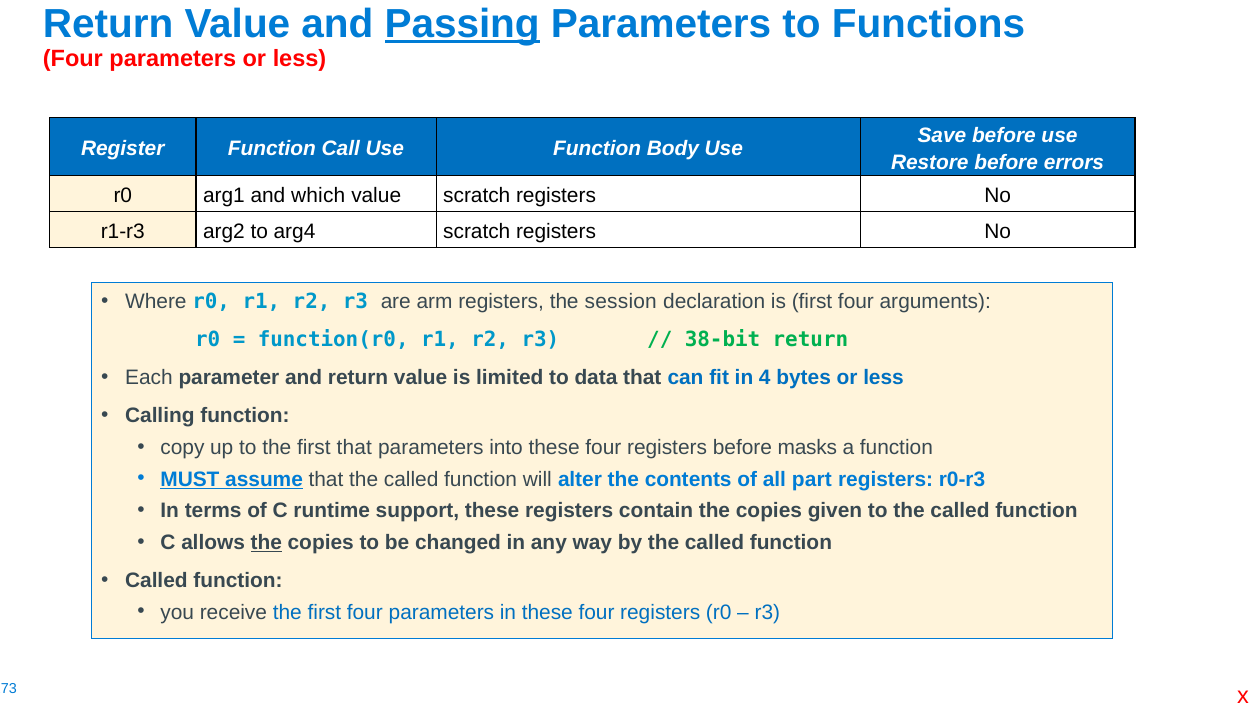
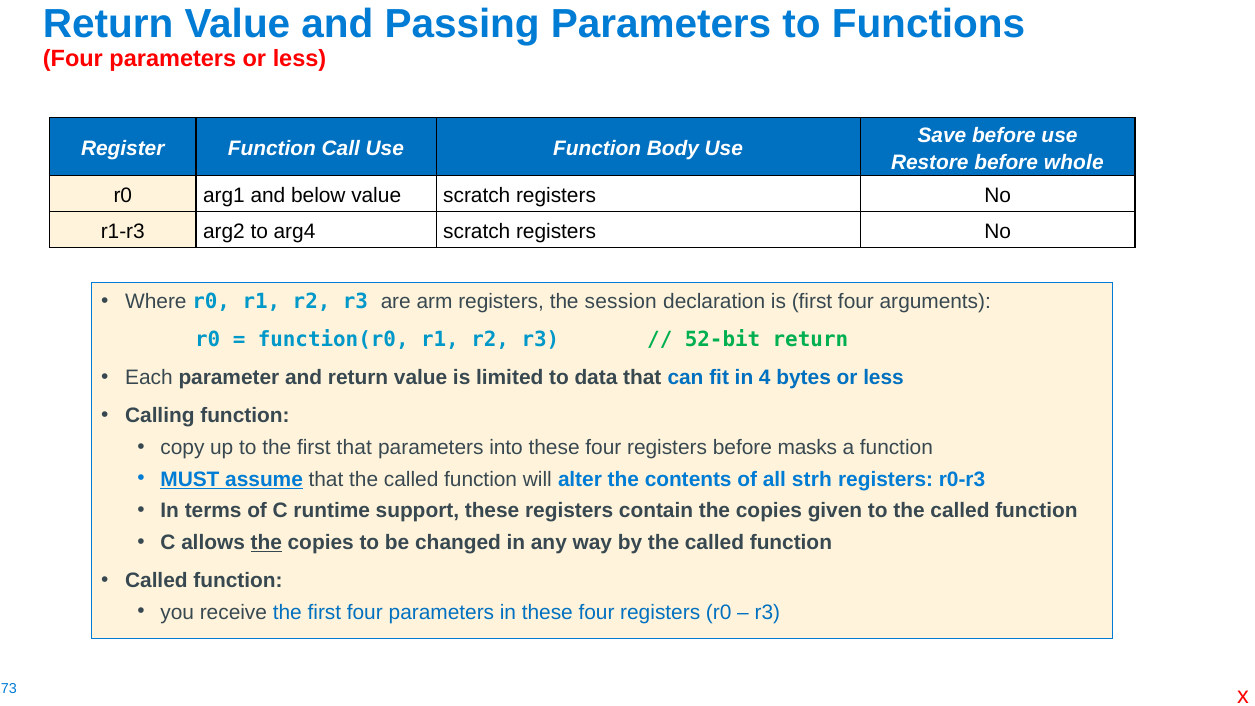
Passing underline: present -> none
errors: errors -> whole
which: which -> below
38-bit: 38-bit -> 52-bit
part: part -> strh
